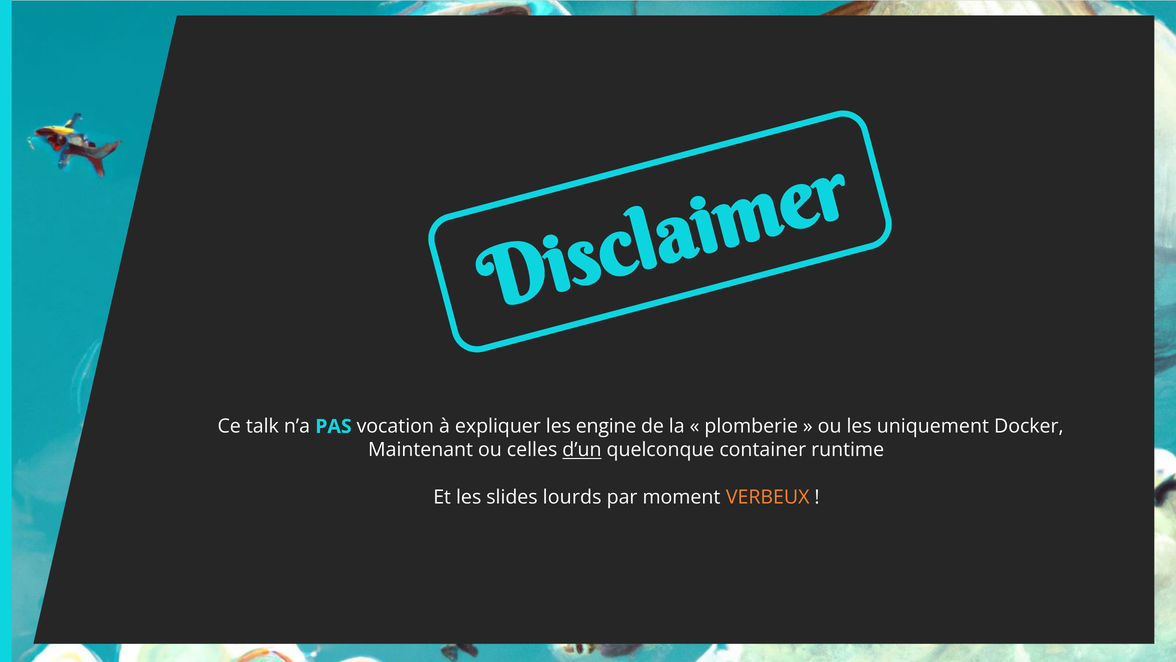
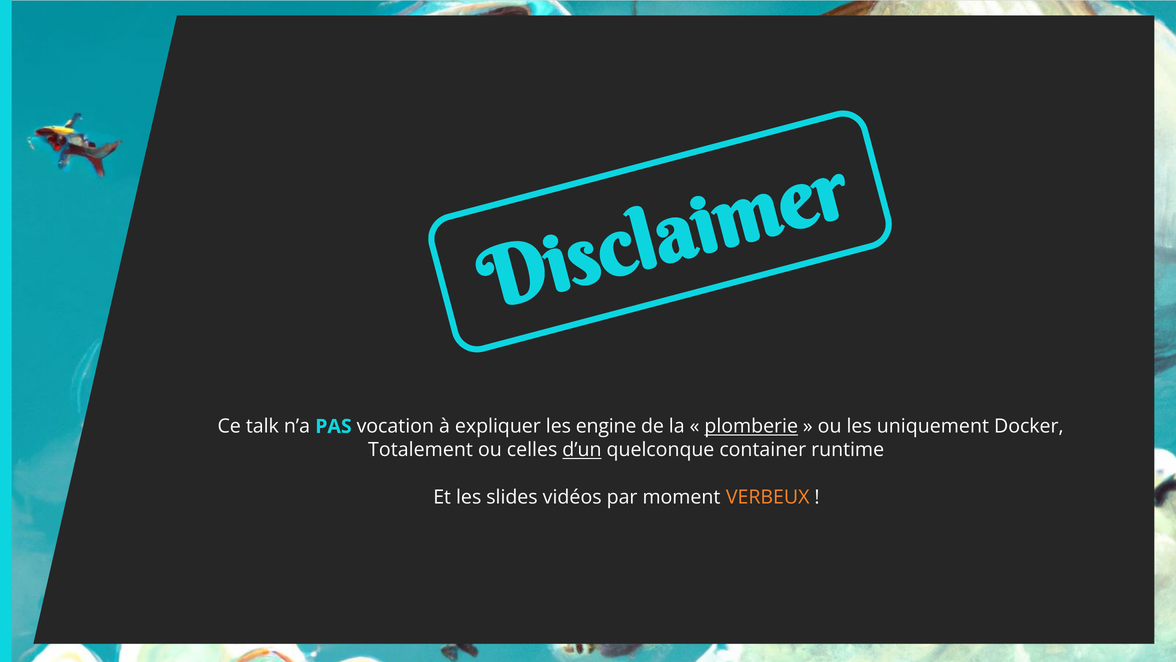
plomberie underline: none -> present
Maintenant: Maintenant -> Totalement
lourds: lourds -> vidéos
